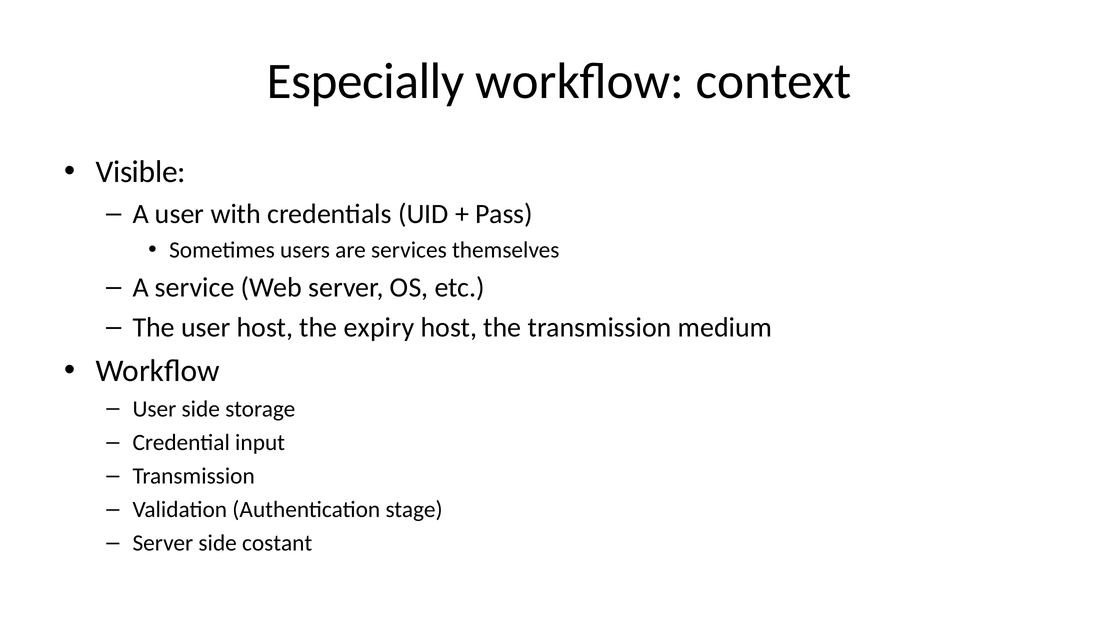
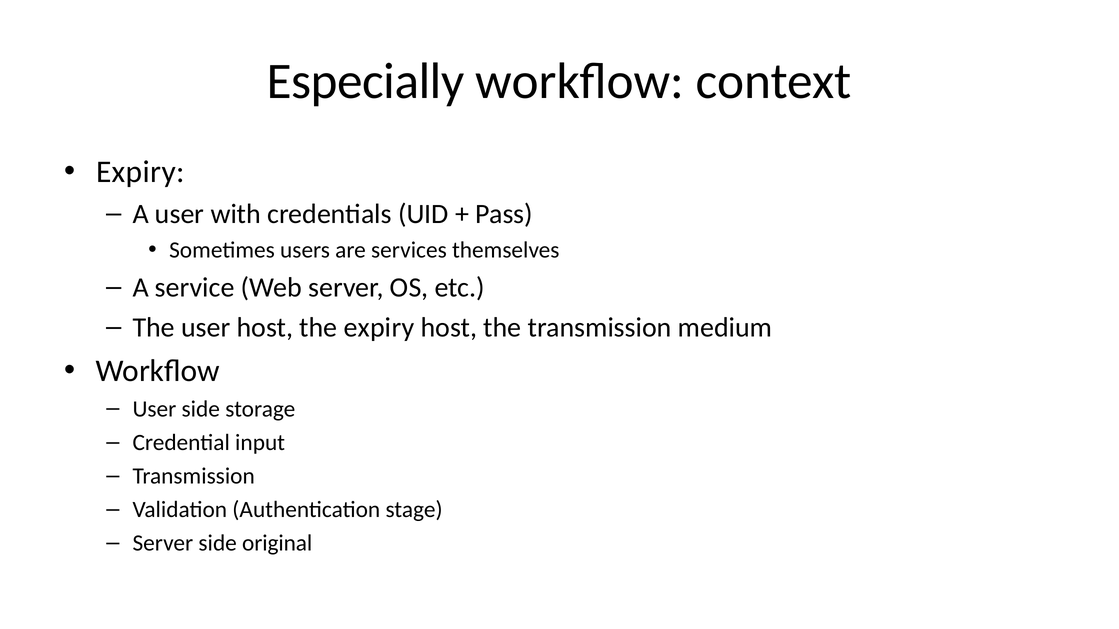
Visible at (141, 172): Visible -> Expiry
costant: costant -> original
